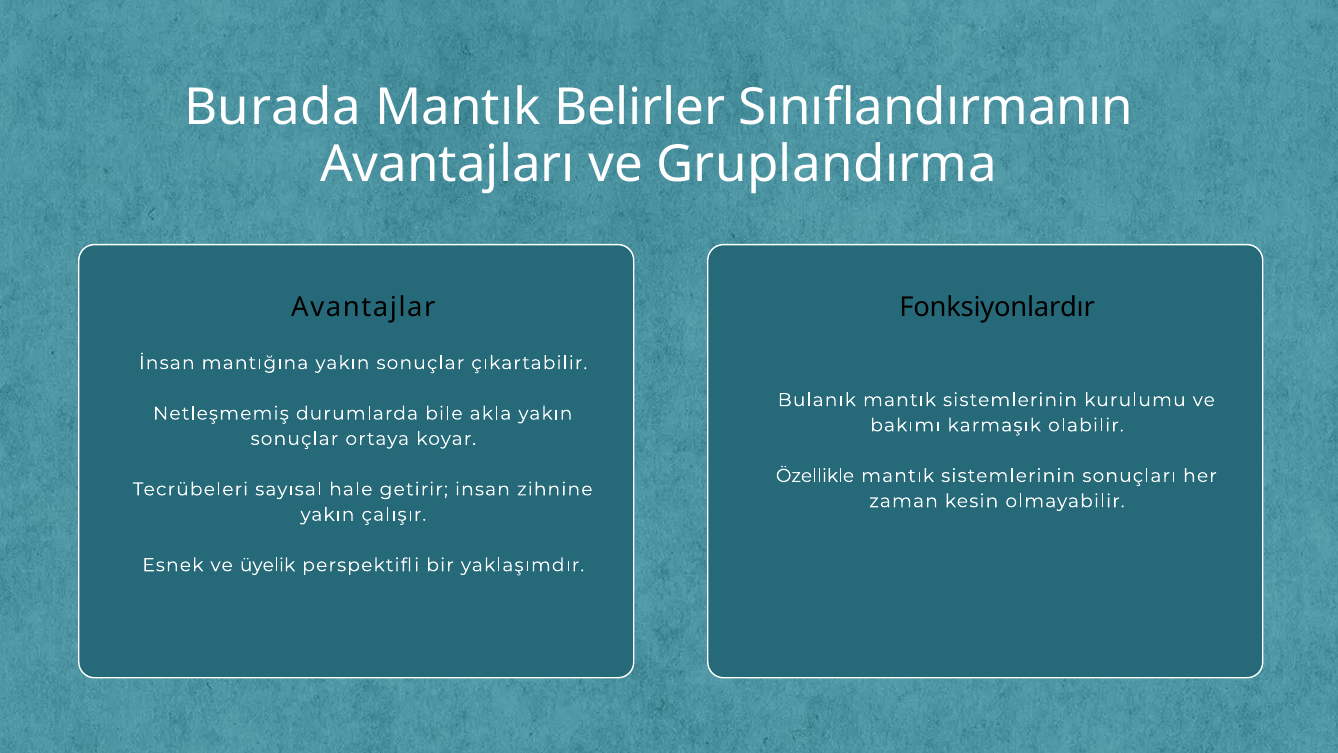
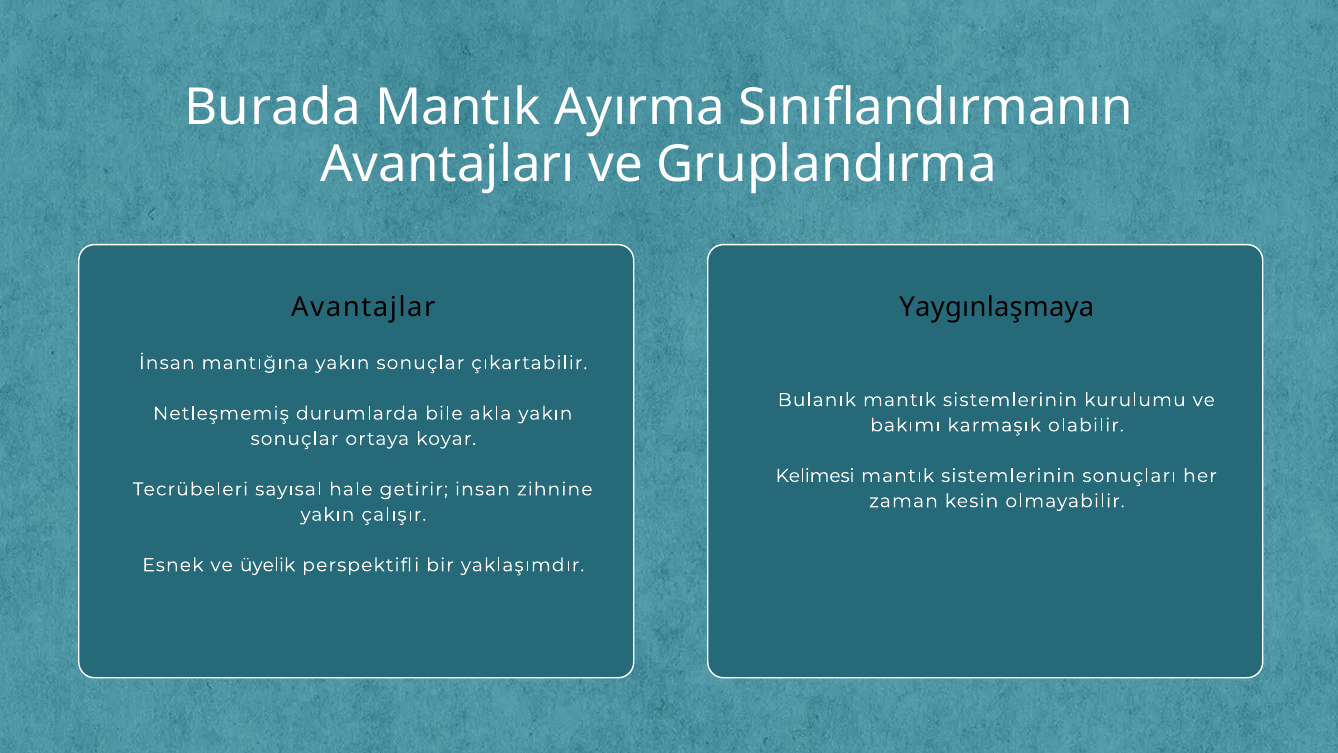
Belirler: Belirler -> Ayırma
Fonksiyonlardır: Fonksiyonlardır -> Yaygınlaşmaya
Özellikle: Özellikle -> Kelimesi
